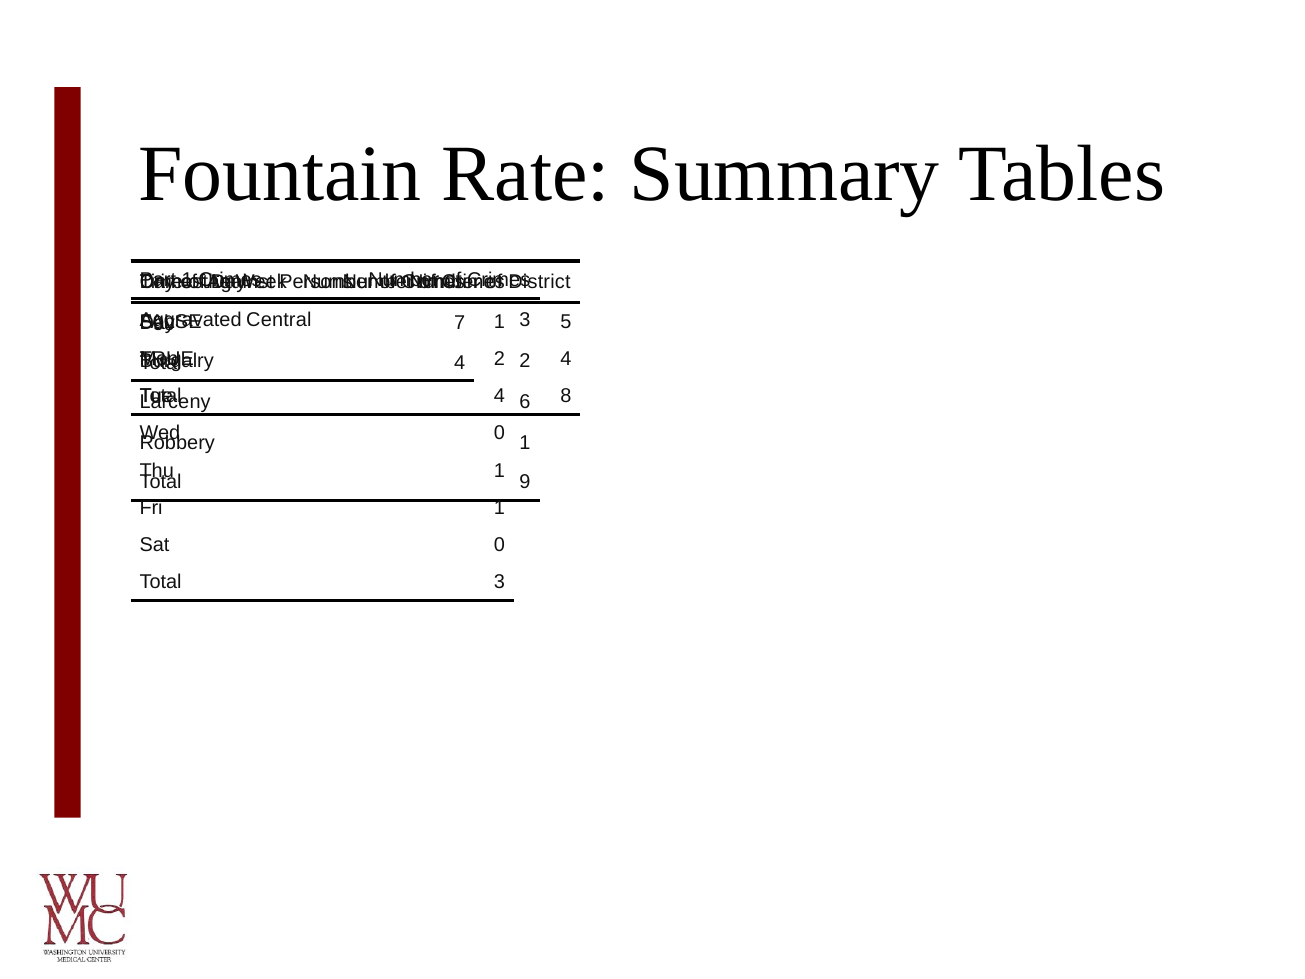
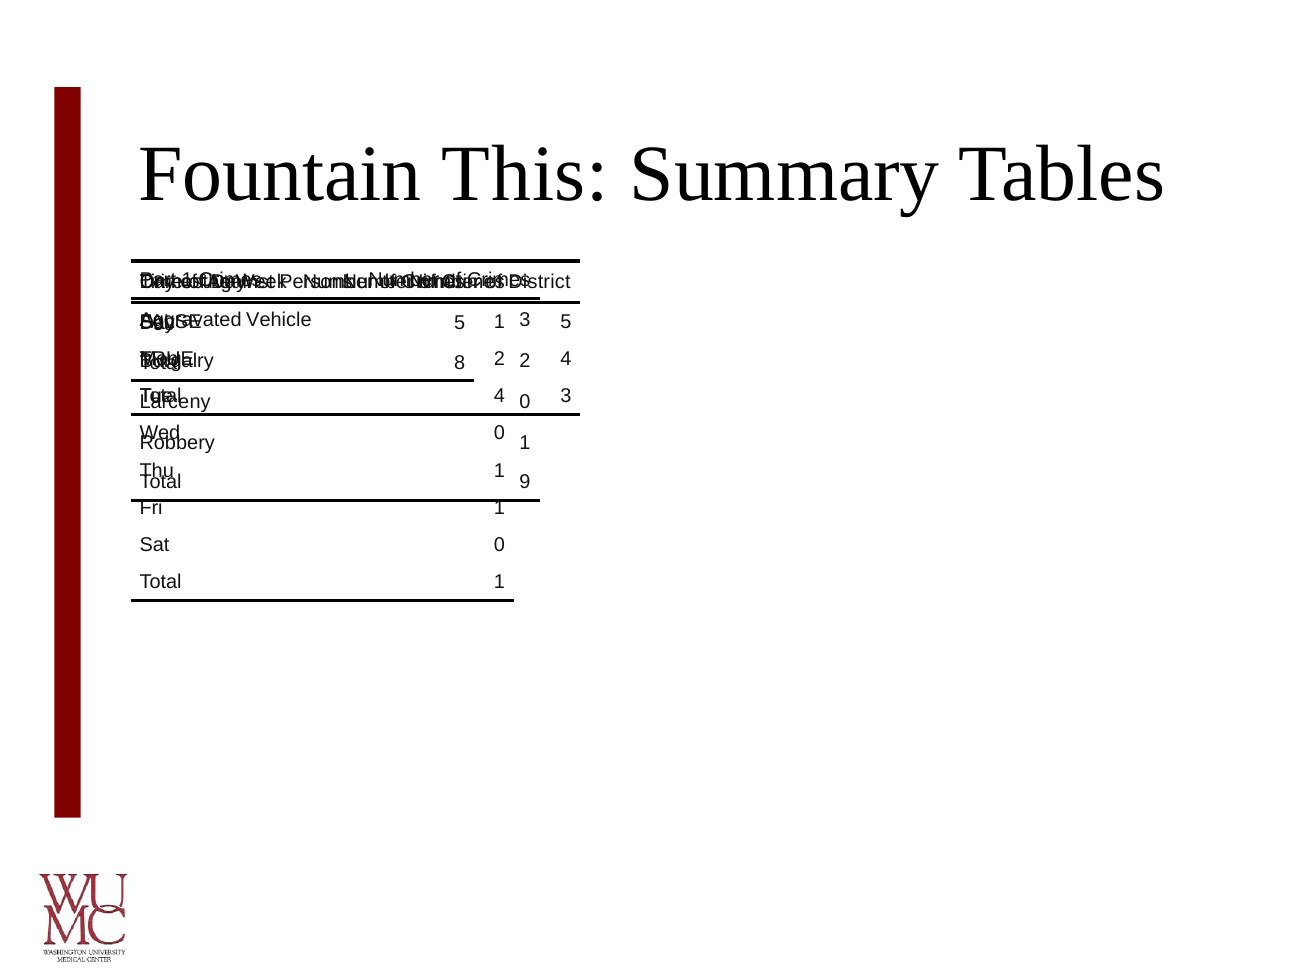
Rate: Rate -> This
Central: Central -> Vehicle
7 at (460, 323): 7 -> 5
4 at (460, 363): 4 -> 8
8 at (566, 396): 8 -> 3
6 at (525, 402): 6 -> 0
Total 3: 3 -> 1
